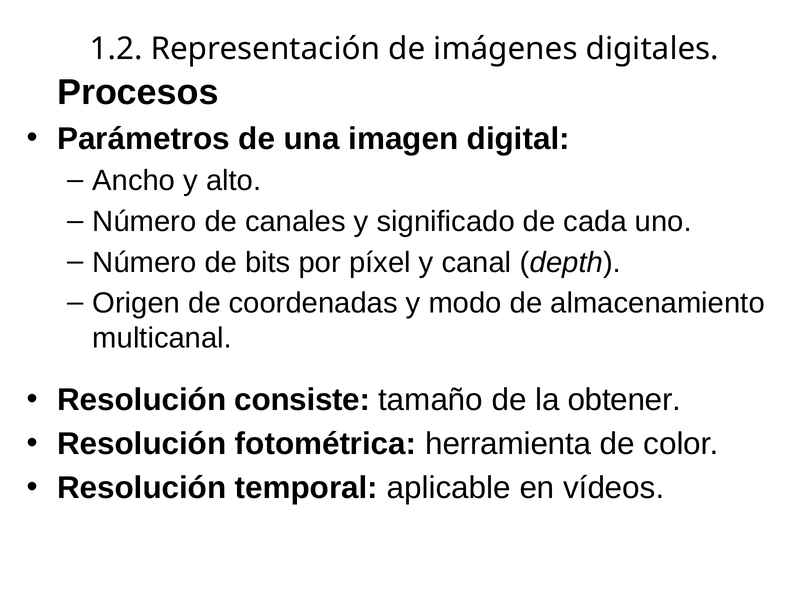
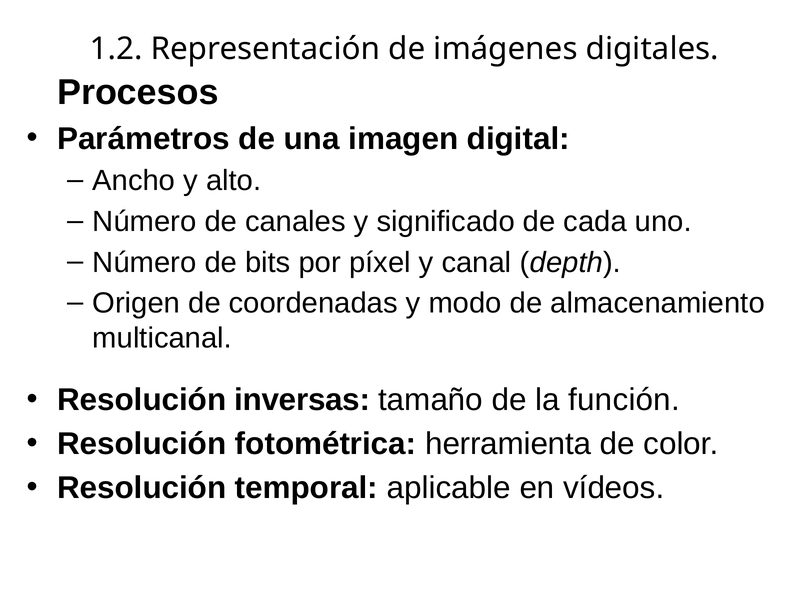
consiste: consiste -> inversas
obtener: obtener -> función
